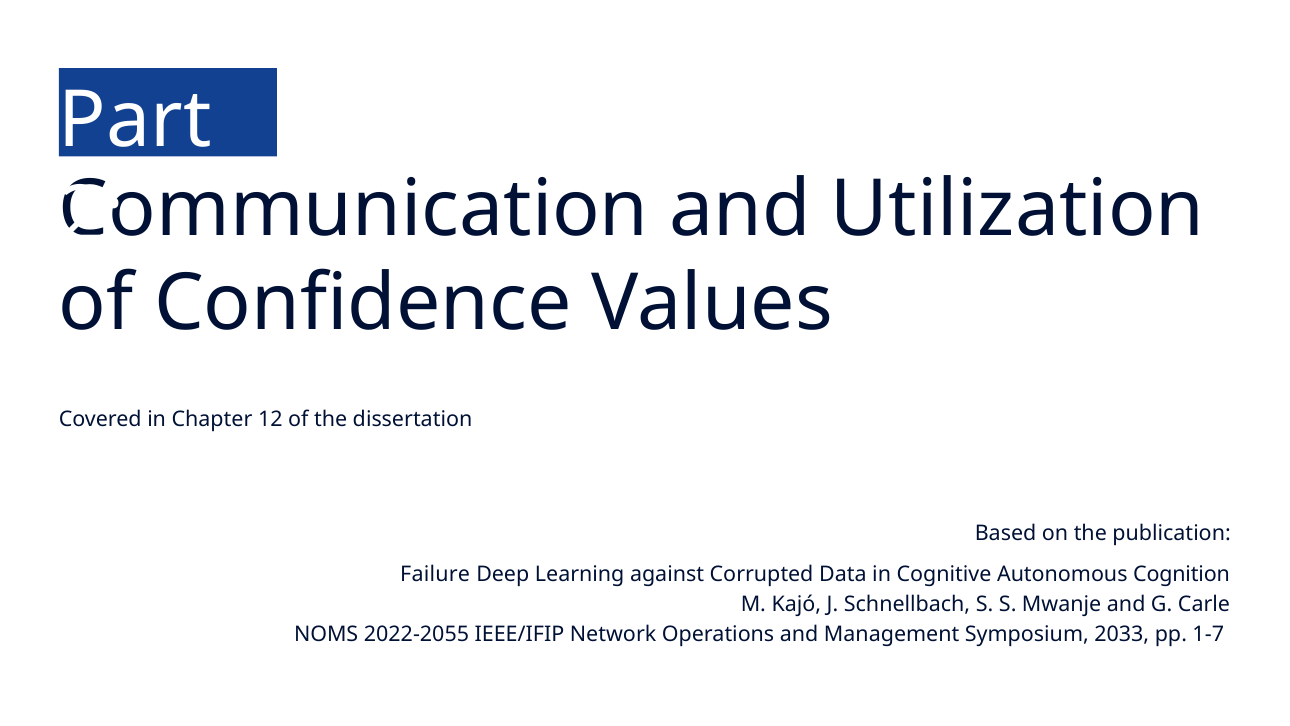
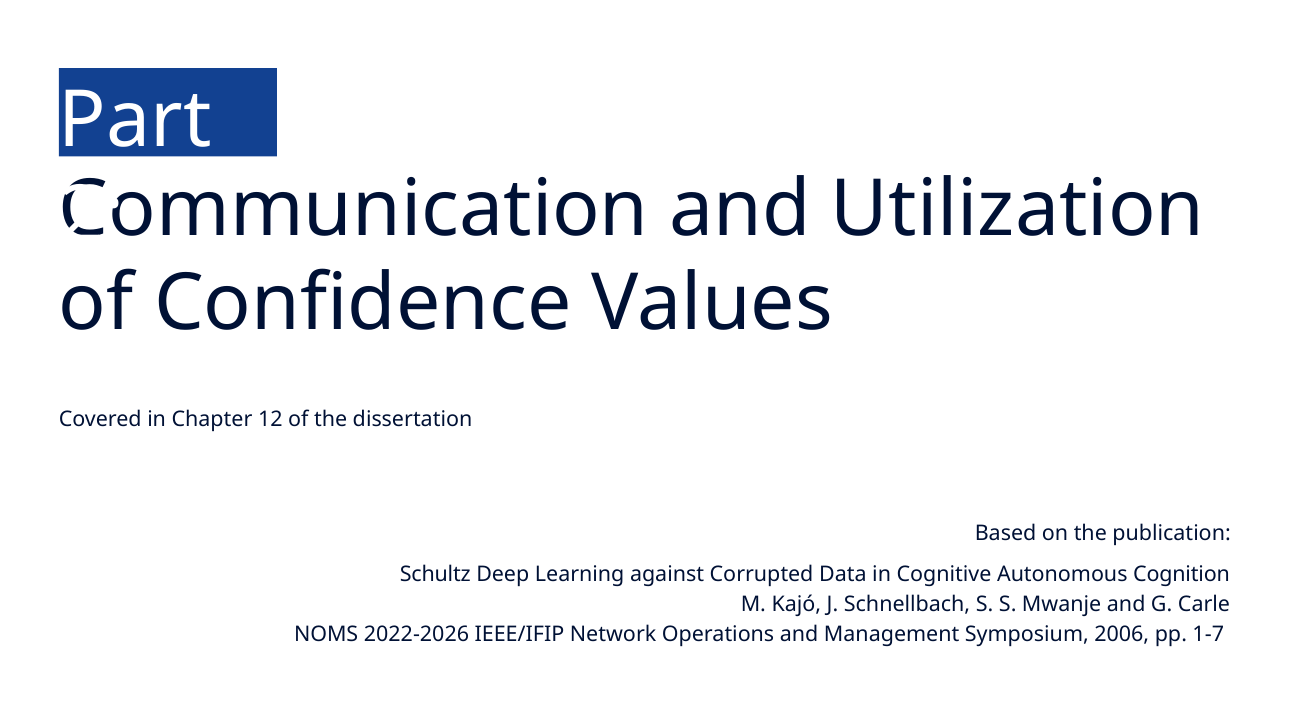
Failure: Failure -> Schultz
2022-2055: 2022-2055 -> 2022-2026
2033: 2033 -> 2006
